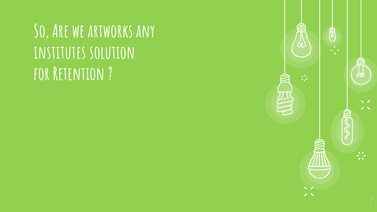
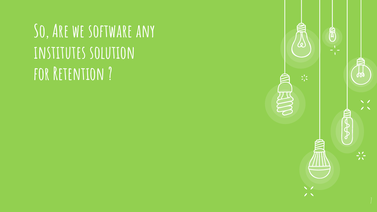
artworks: artworks -> software
